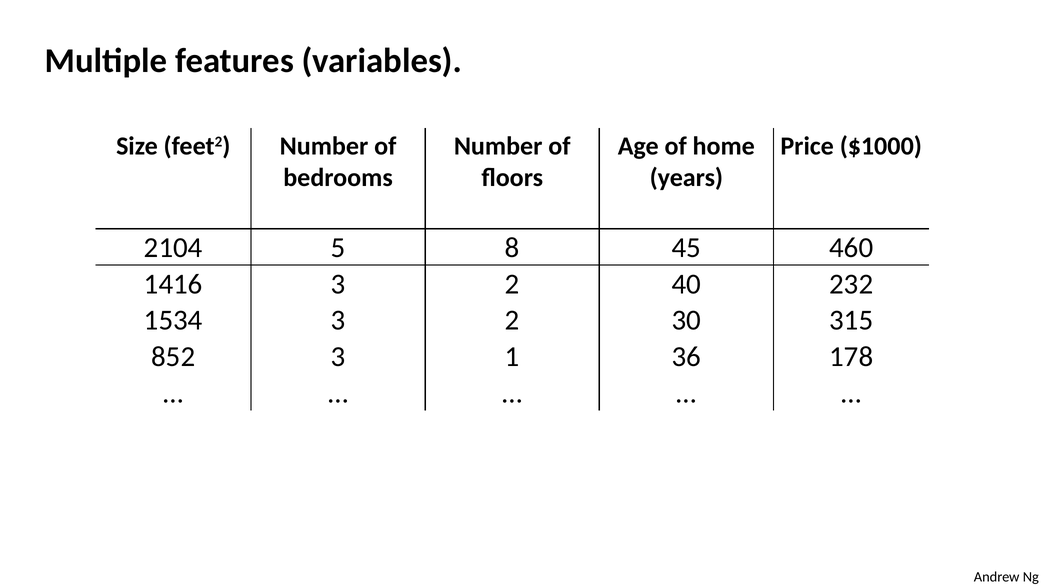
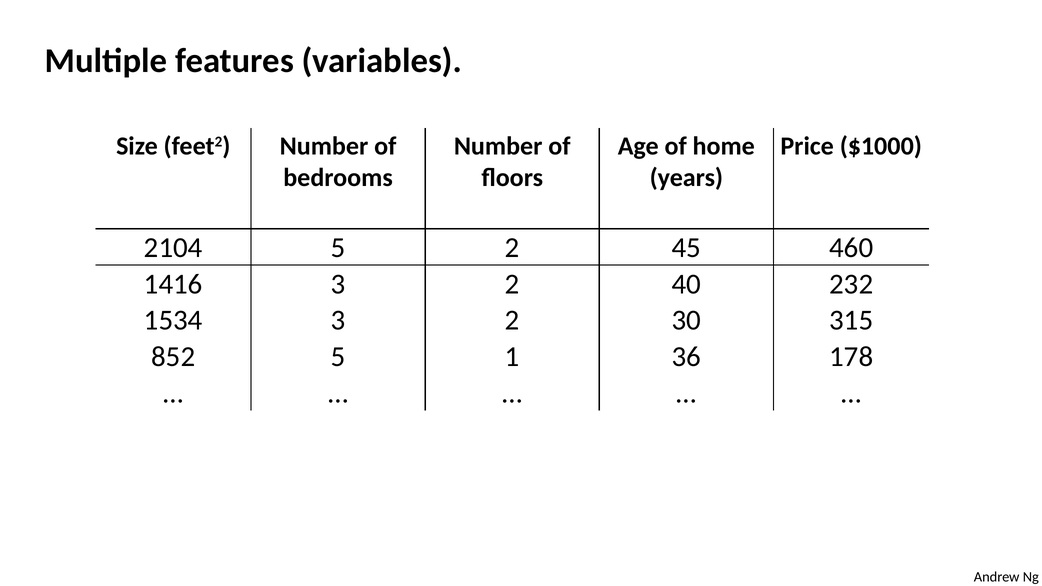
5 8: 8 -> 2
852 3: 3 -> 5
